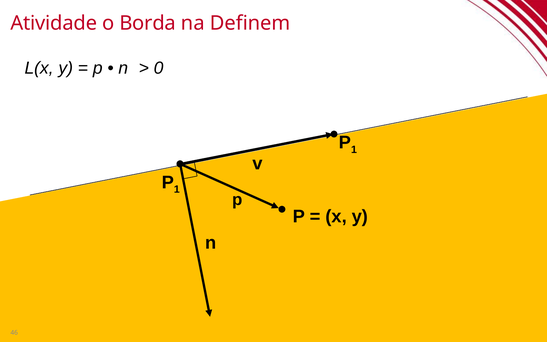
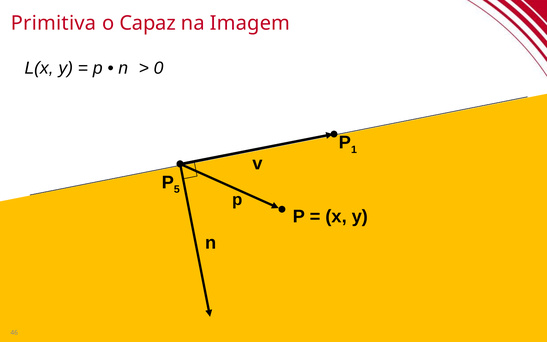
Atividade: Atividade -> Primitiva
Borda: Borda -> Capaz
Definem: Definem -> Imagem
1 at (177, 189): 1 -> 5
